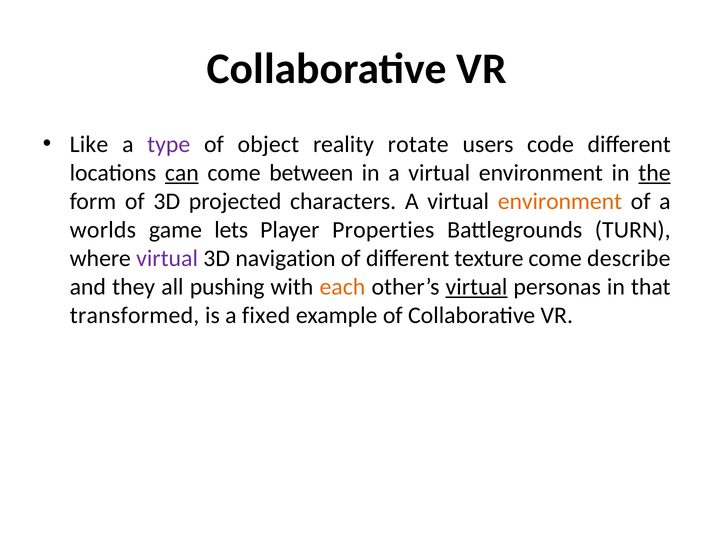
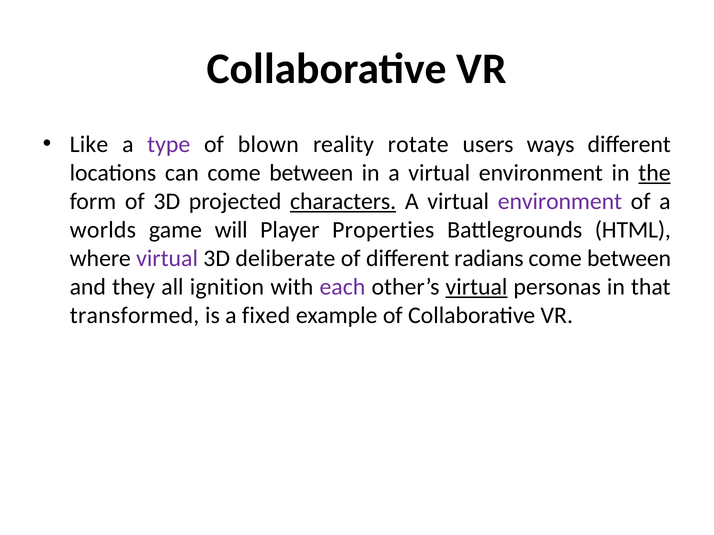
object: object -> blown
code: code -> ways
can underline: present -> none
characters underline: none -> present
environment at (560, 202) colour: orange -> purple
lets: lets -> will
TURN: TURN -> HTML
navigation: navigation -> deliberate
texture: texture -> radians
describe at (629, 259): describe -> between
pushing: pushing -> ignition
each colour: orange -> purple
